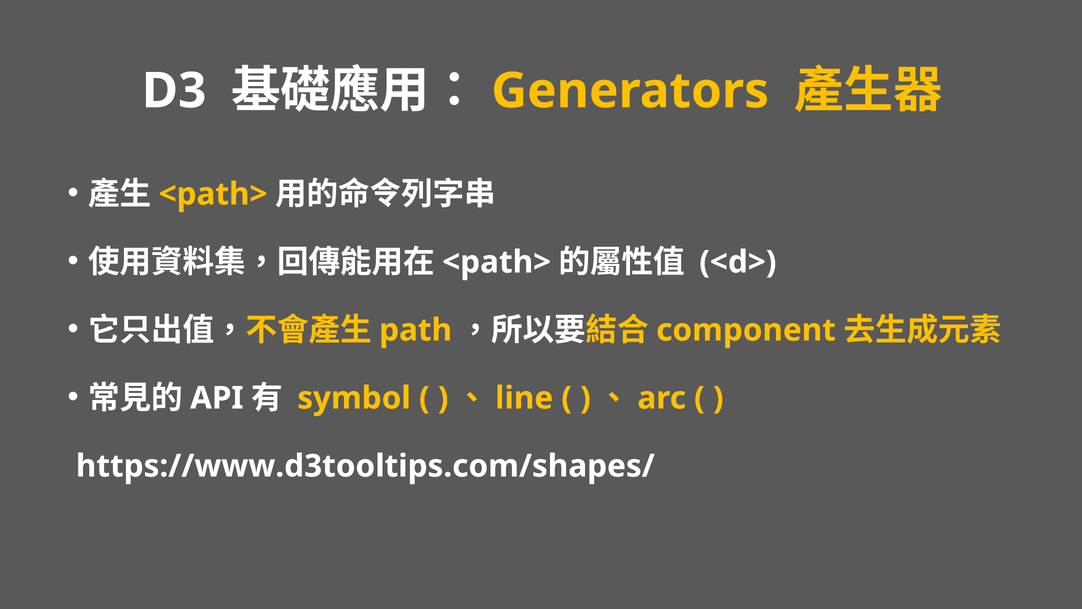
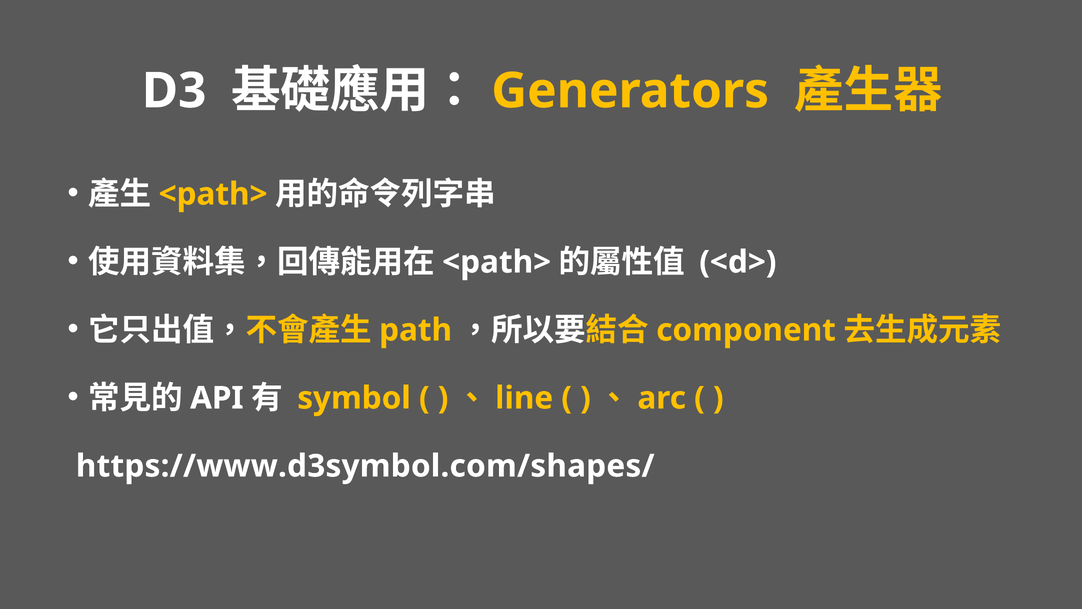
https://www.d3tooltips.com/shapes/: https://www.d3tooltips.com/shapes/ -> https://www.d3symbol.com/shapes/
